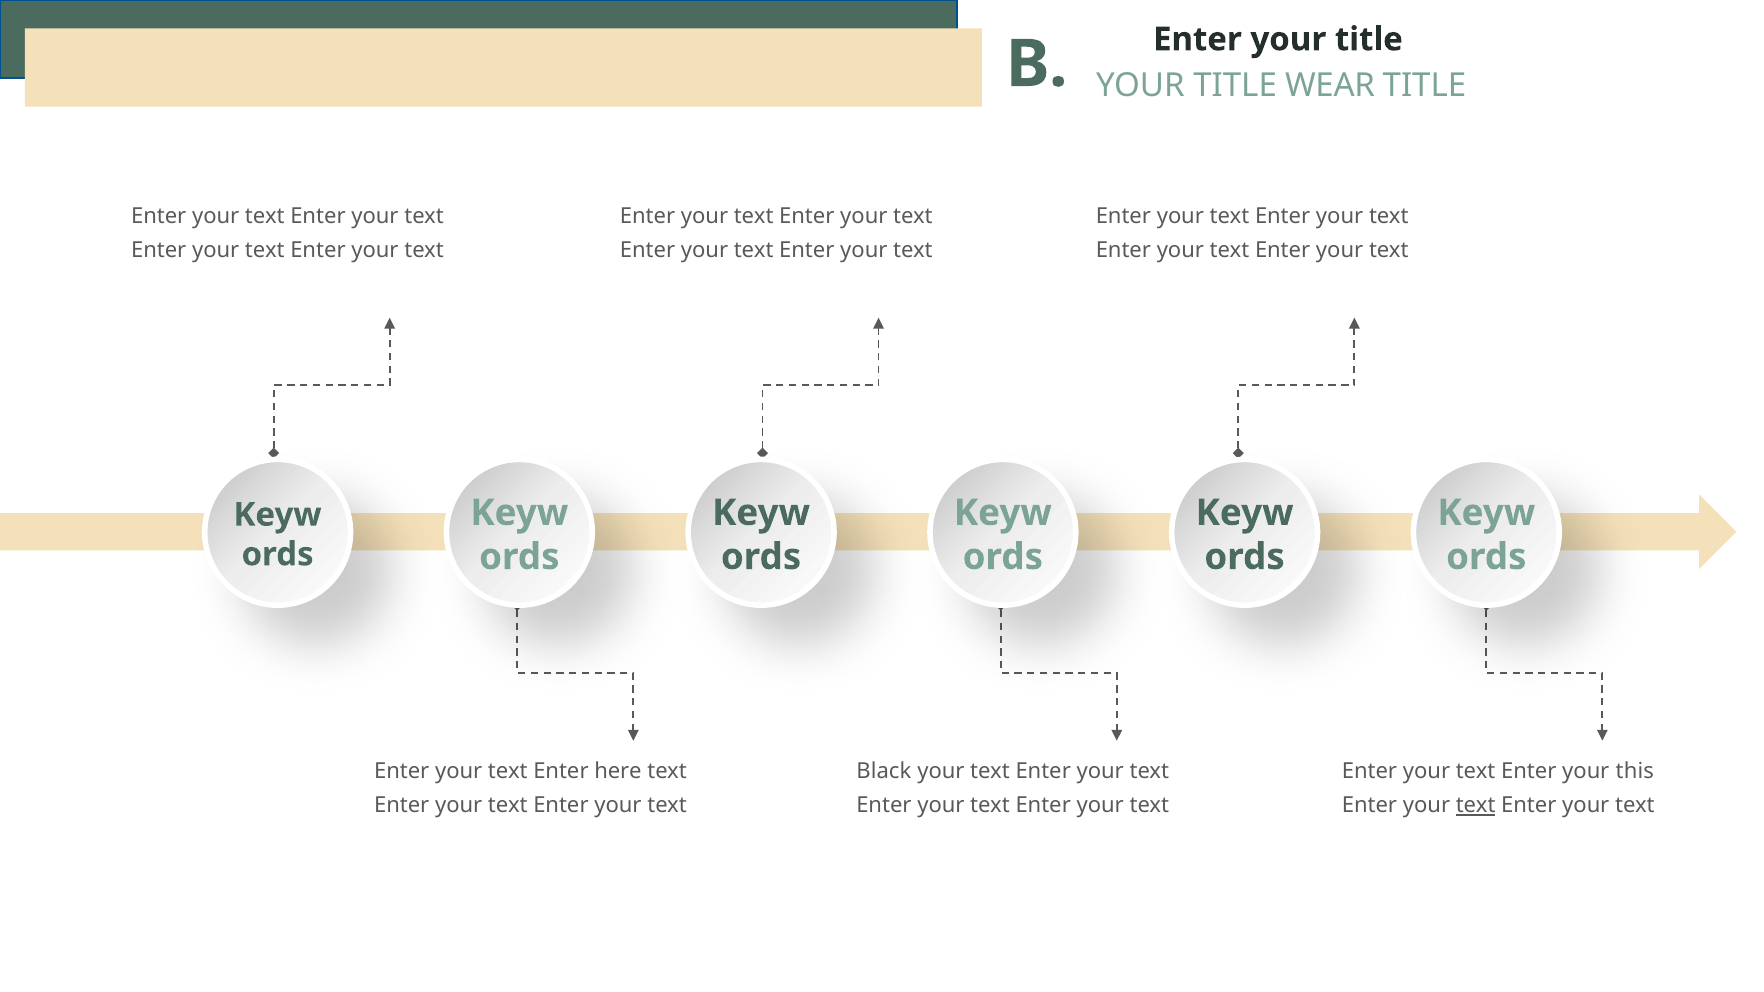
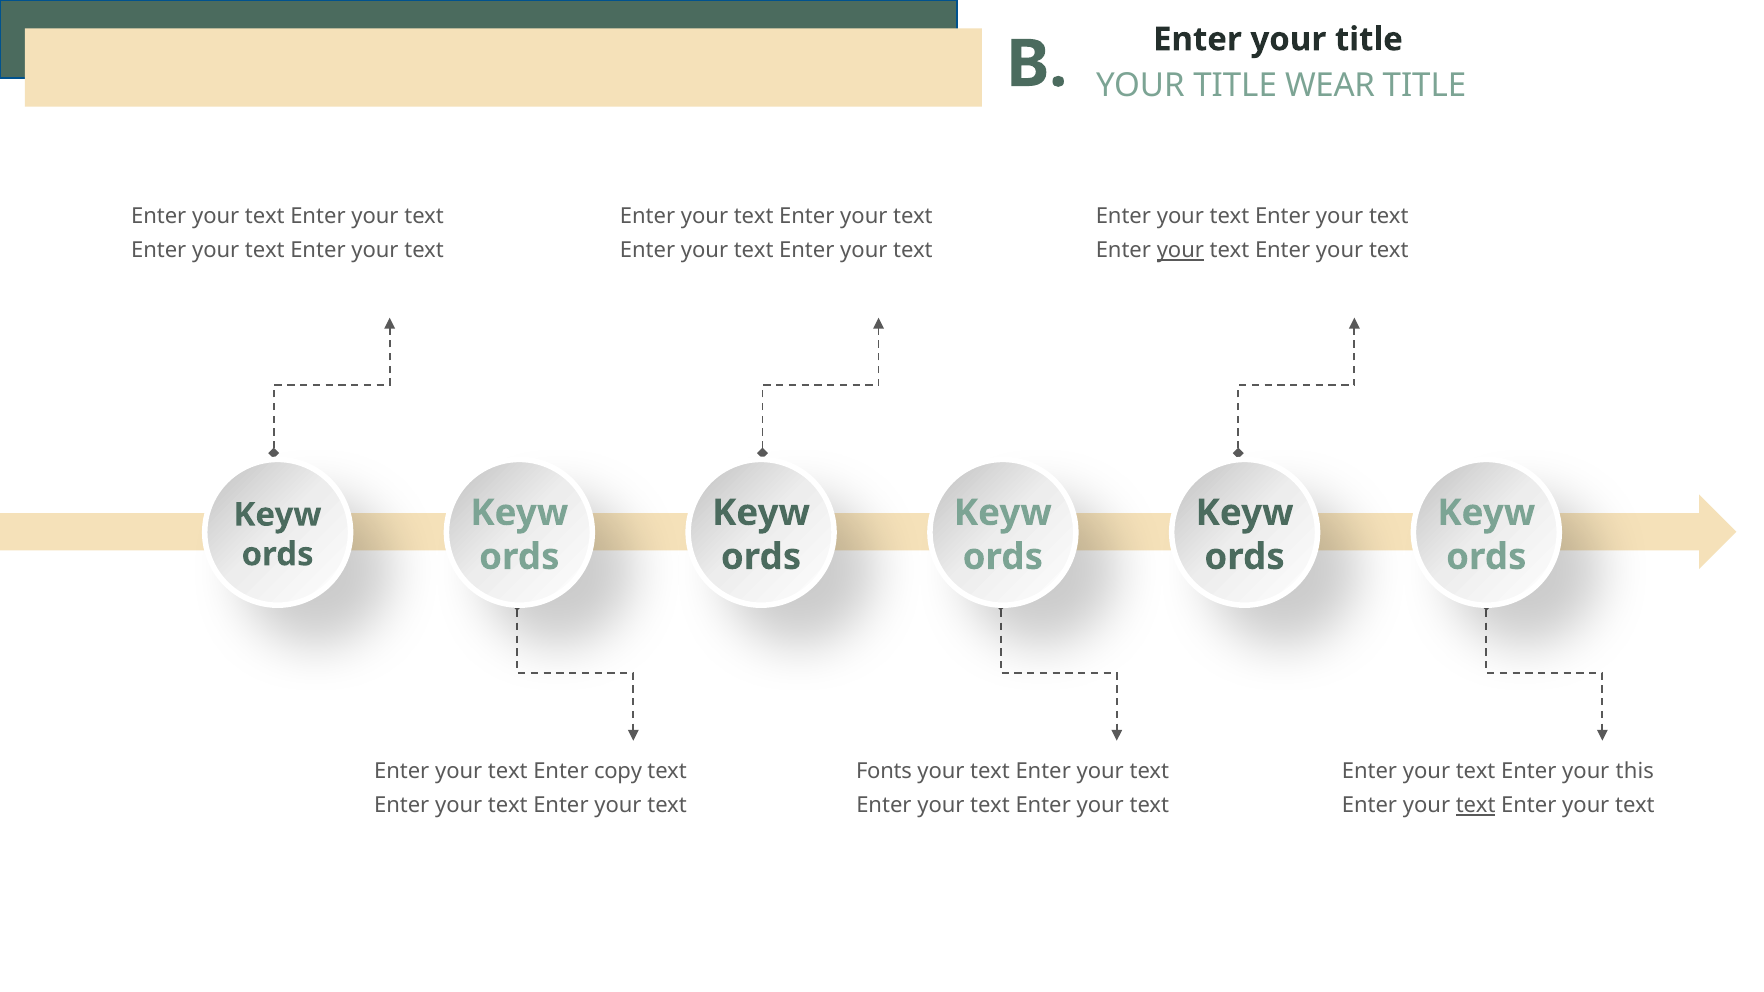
your at (1180, 251) underline: none -> present
here: here -> copy
Black: Black -> Fonts
